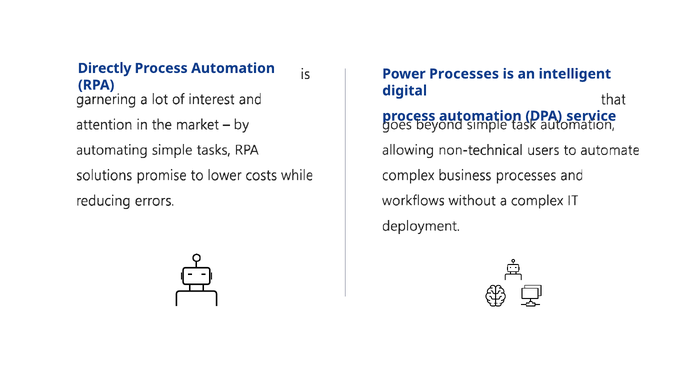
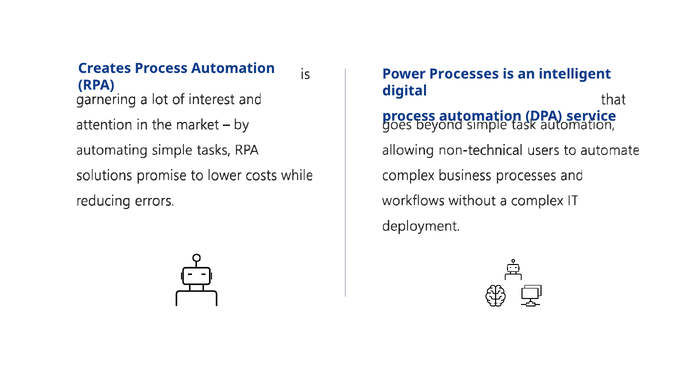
Directly: Directly -> Creates
